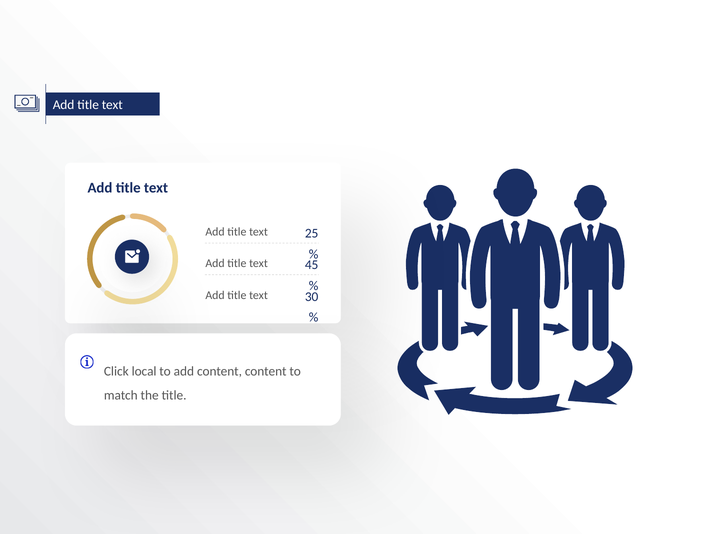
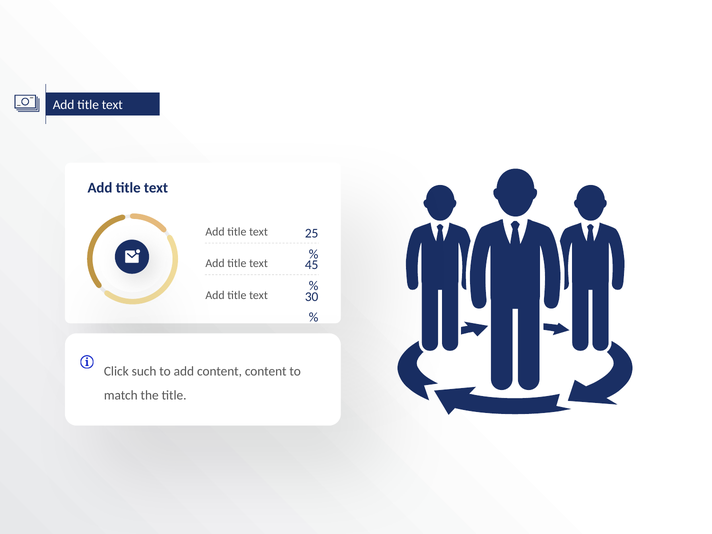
local: local -> such
